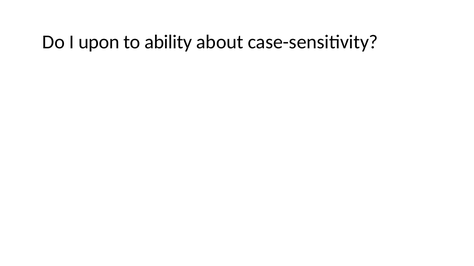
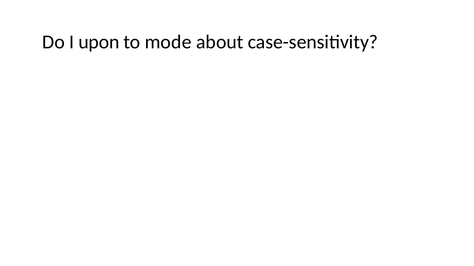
ability: ability -> mode
